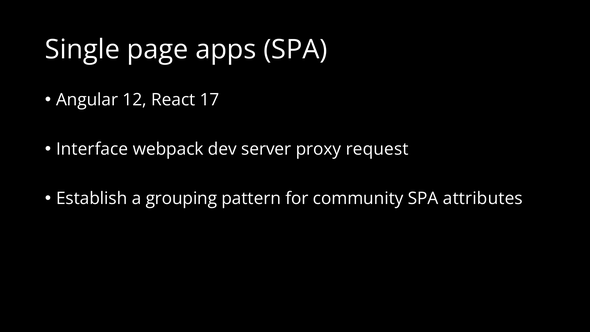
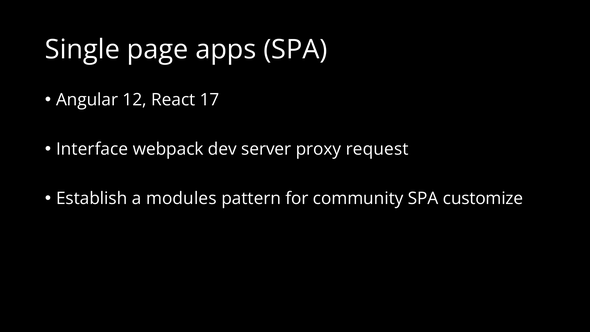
grouping: grouping -> modules
attributes: attributes -> customize
